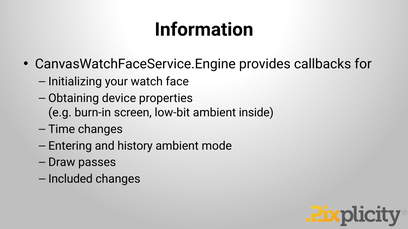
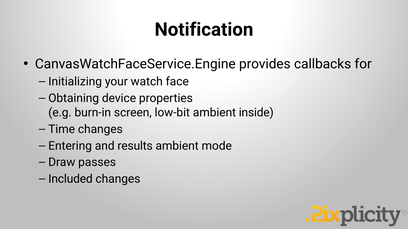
Information: Information -> Notification
history: history -> results
